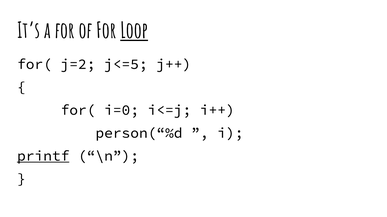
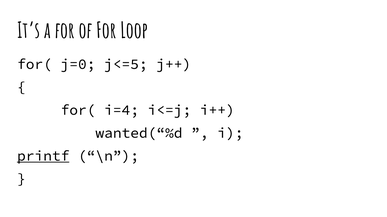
Loop underline: present -> none
j=2: j=2 -> j=0
i=0: i=0 -> i=4
person(“%d: person(“%d -> wanted(“%d
